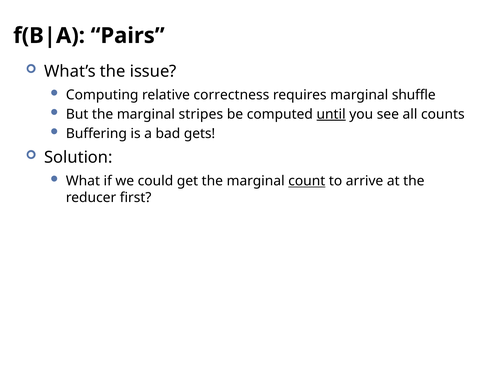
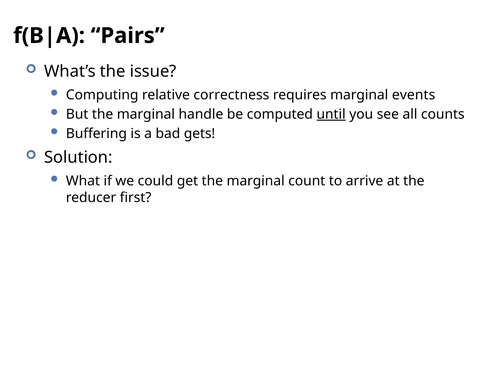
shuffle: shuffle -> events
stripes: stripes -> handle
count underline: present -> none
